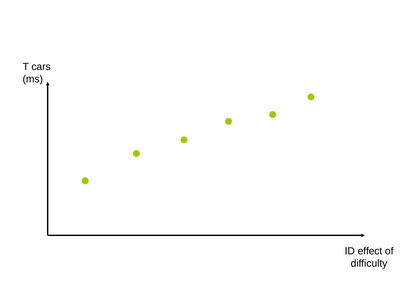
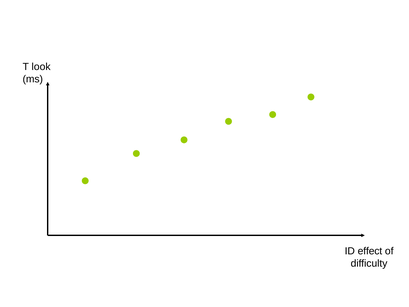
cars: cars -> look
